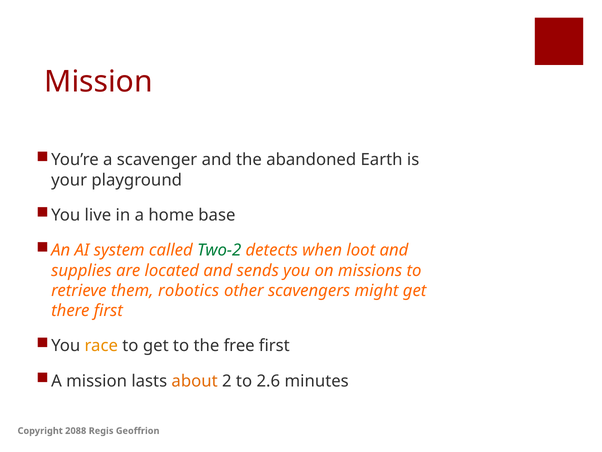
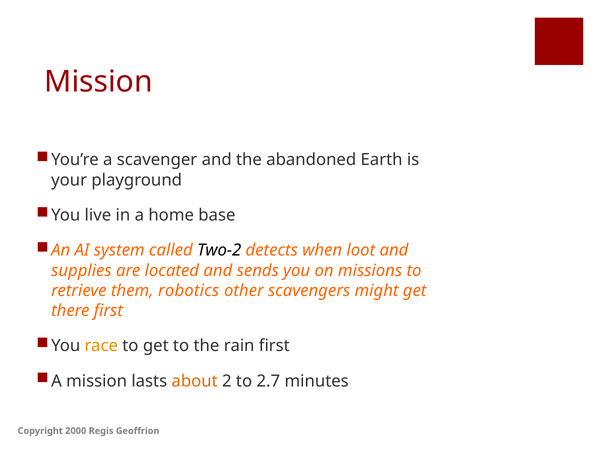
Two-2 colour: green -> black
free: free -> rain
2.6: 2.6 -> 2.7
2088: 2088 -> 2000
